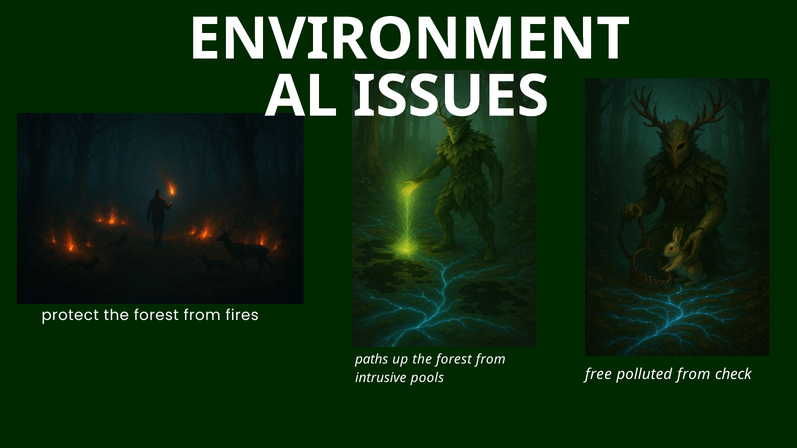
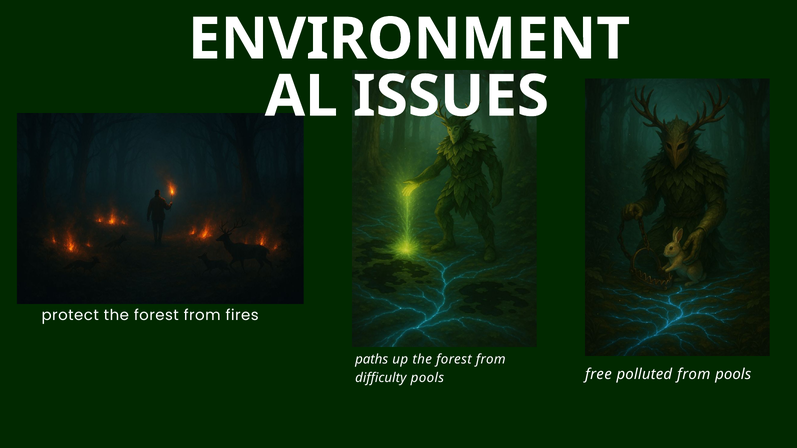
from check: check -> pools
intrusive: intrusive -> difficulty
